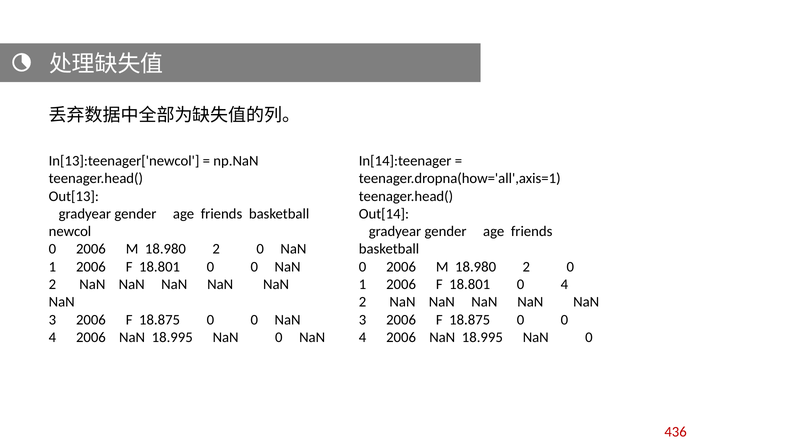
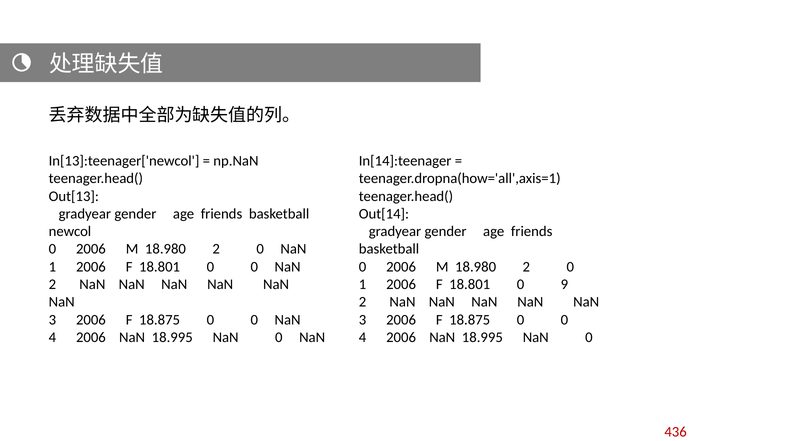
18.801 0 4: 4 -> 9
